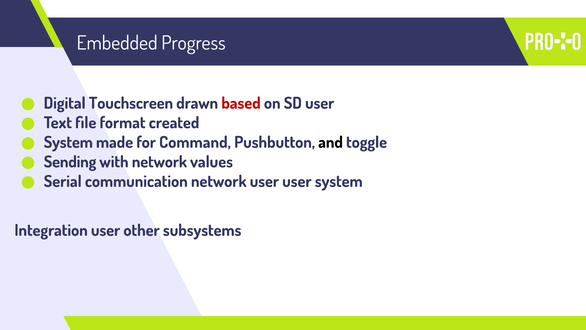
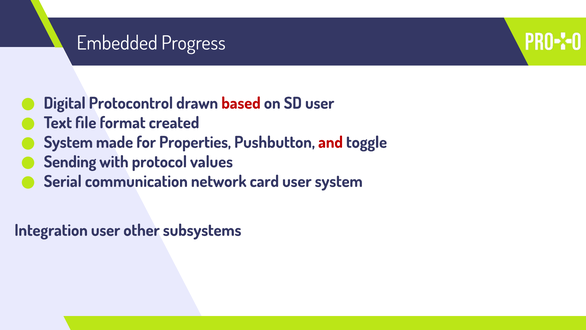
Touchscreen: Touchscreen -> Protocontrol
Command: Command -> Properties
and colour: black -> red
with network: network -> protocol
network user: user -> card
